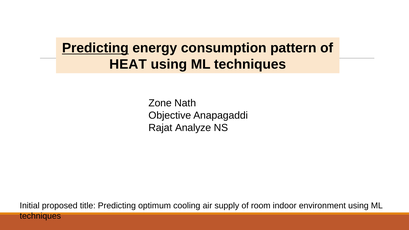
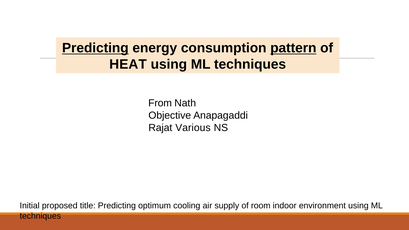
pattern underline: none -> present
Zone: Zone -> From
Analyze: Analyze -> Various
